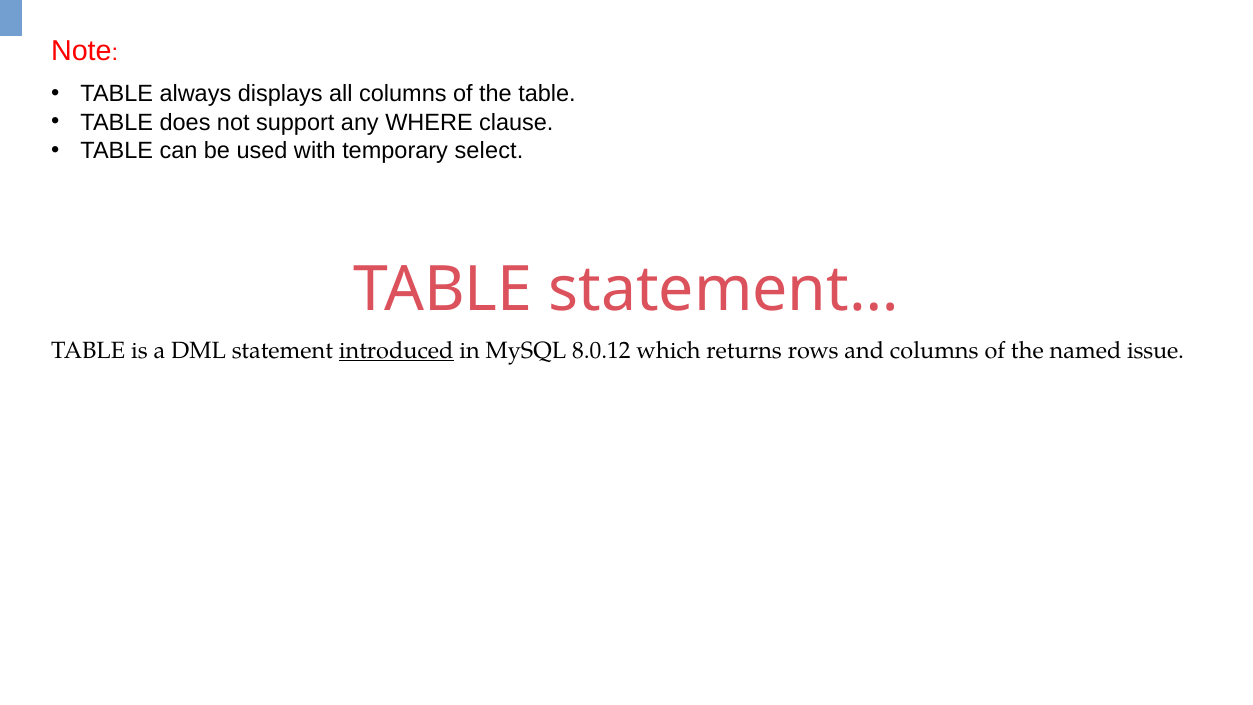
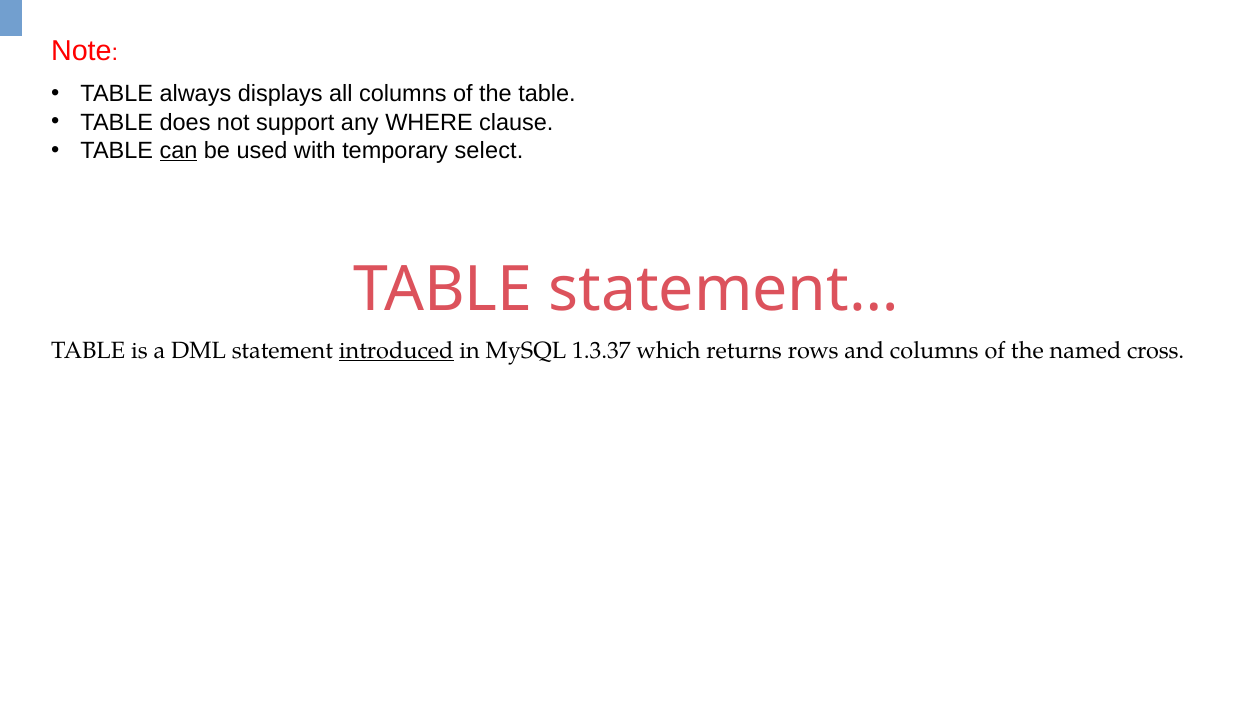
can underline: none -> present
8.0.12: 8.0.12 -> 1.3.37
issue: issue -> cross
